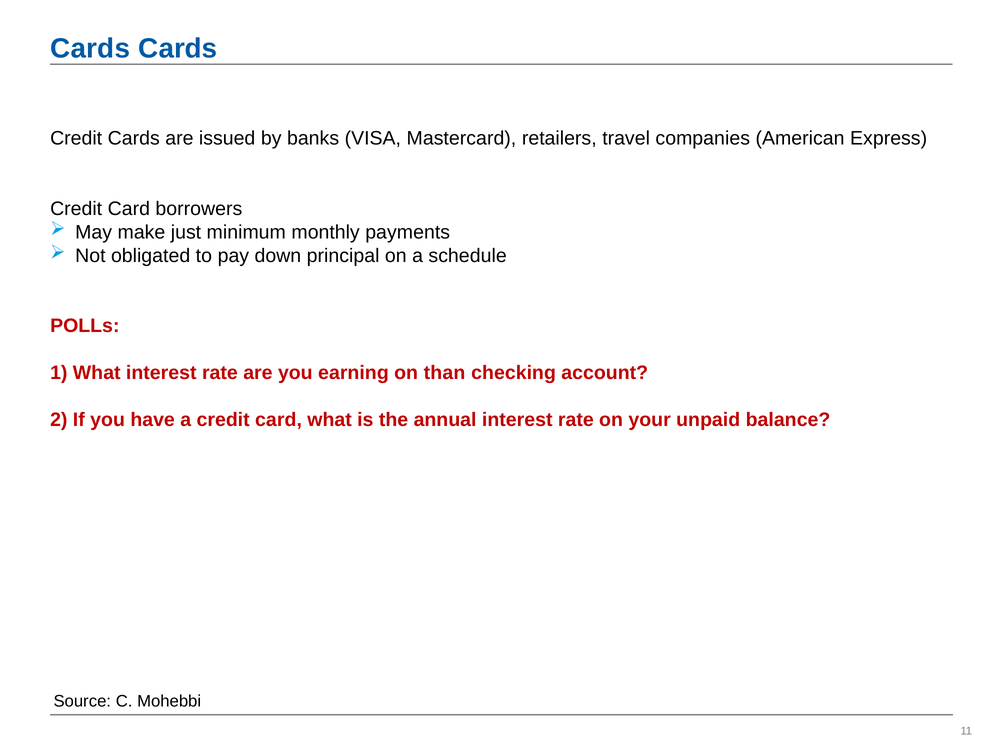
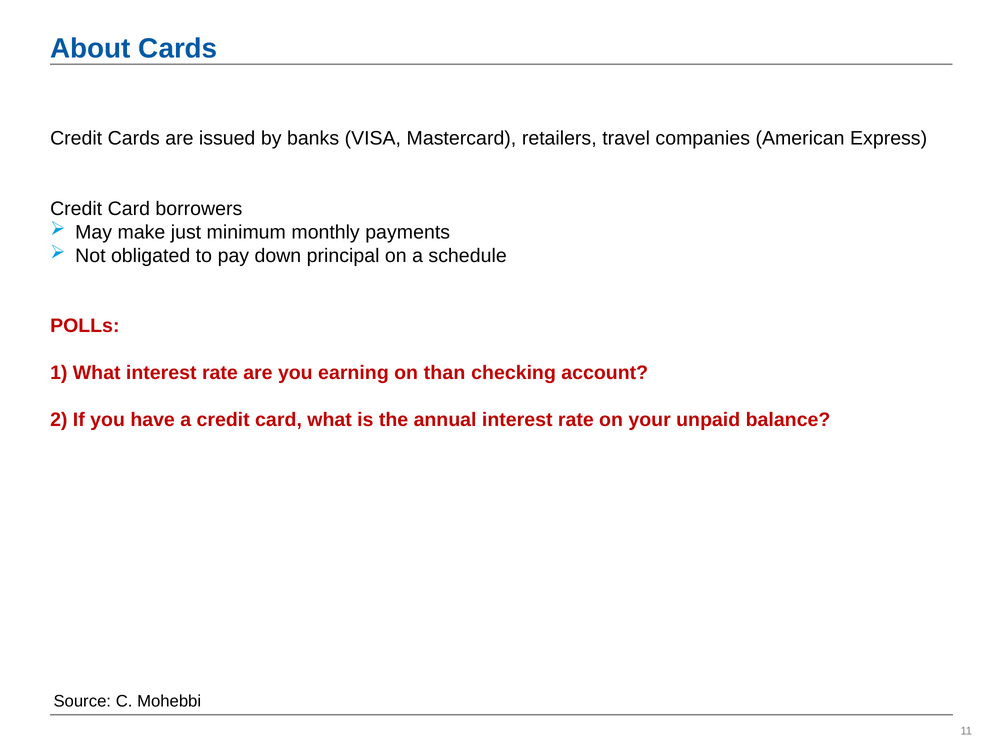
Cards at (90, 49): Cards -> About
